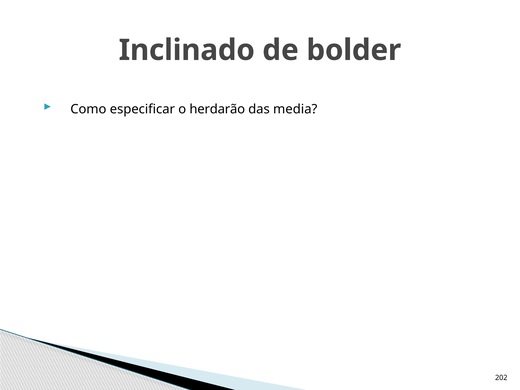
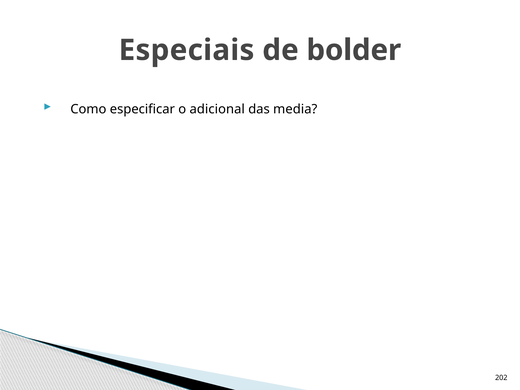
Inclinado: Inclinado -> Especiais
herdarão: herdarão -> adicional
